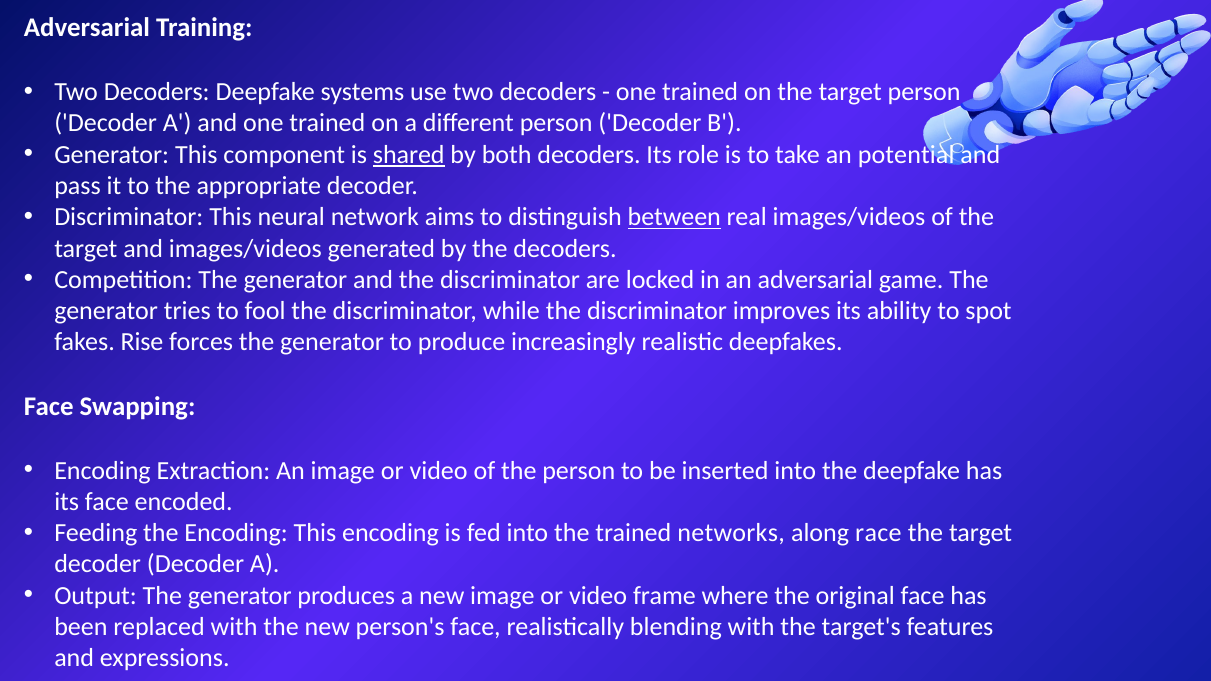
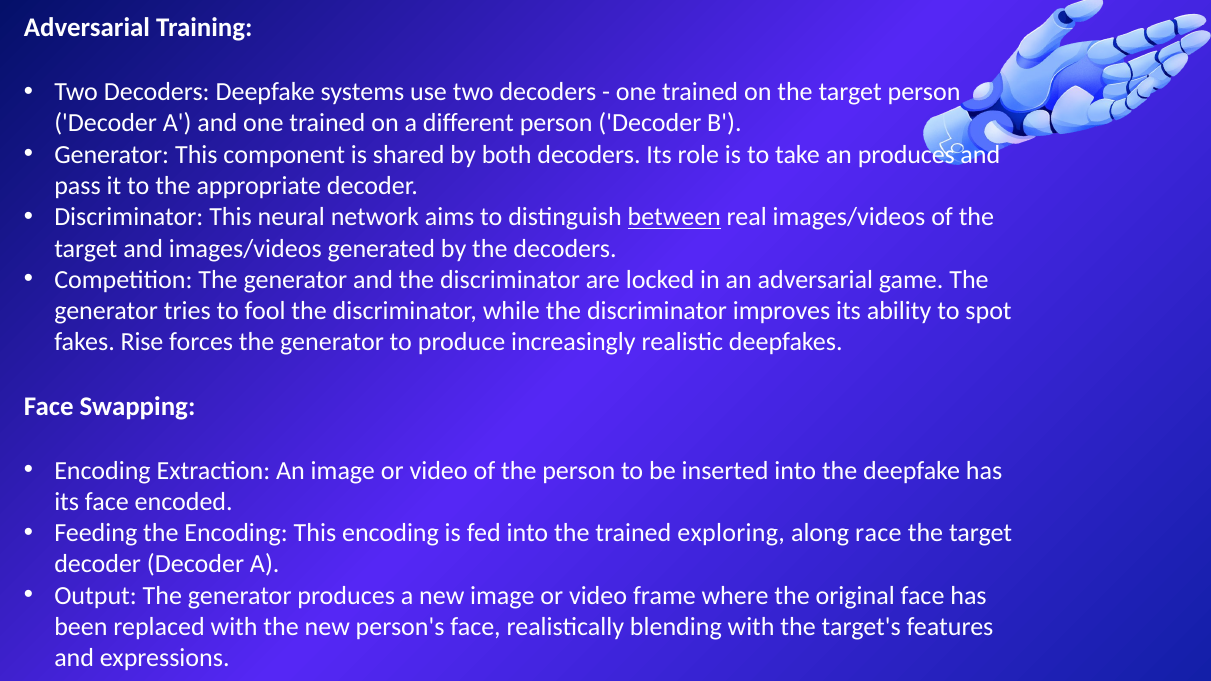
shared underline: present -> none
an potential: potential -> produces
networks: networks -> exploring
